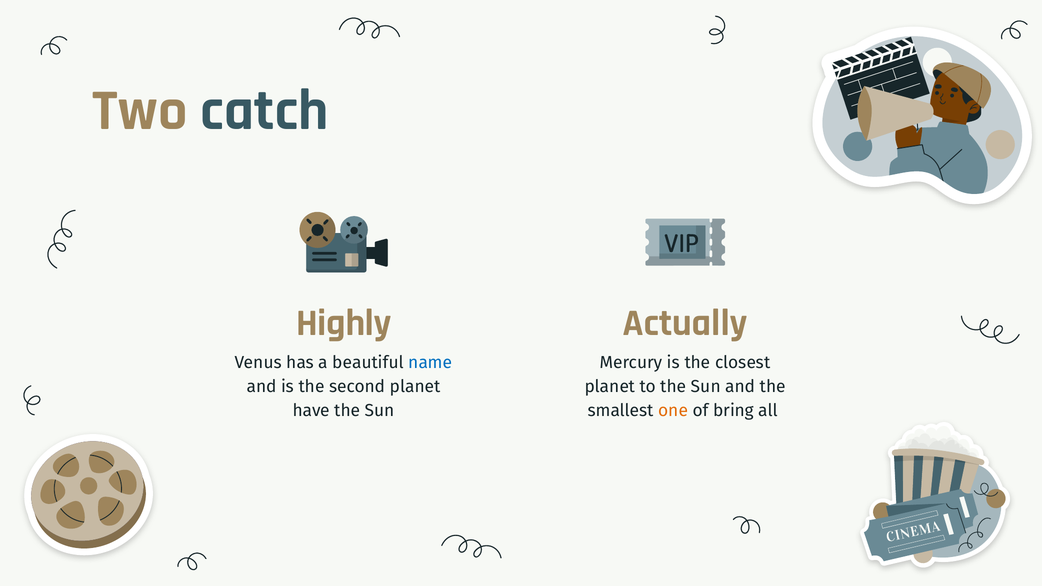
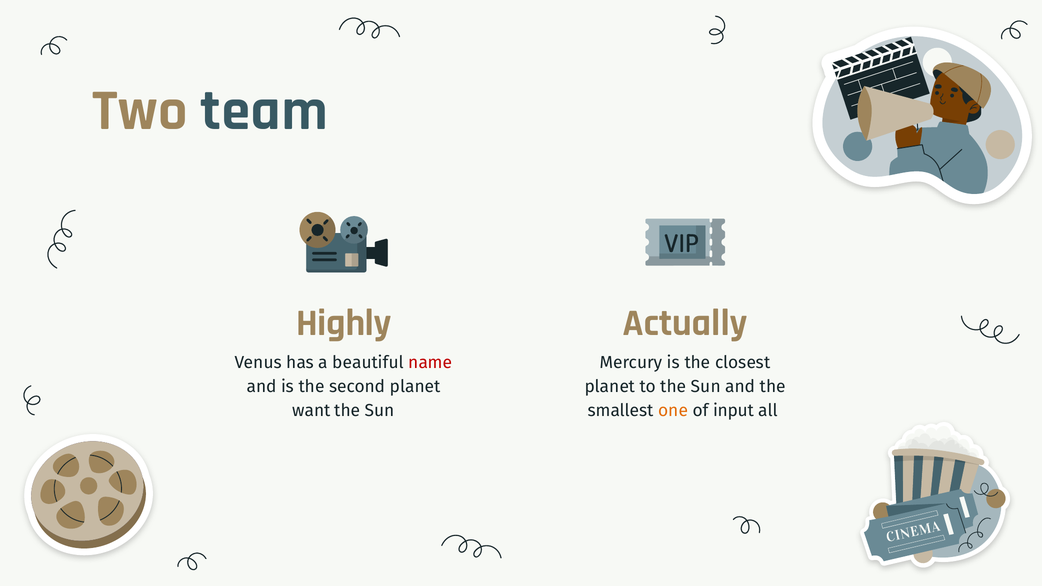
catch: catch -> team
name colour: blue -> red
have: have -> want
bring: bring -> input
